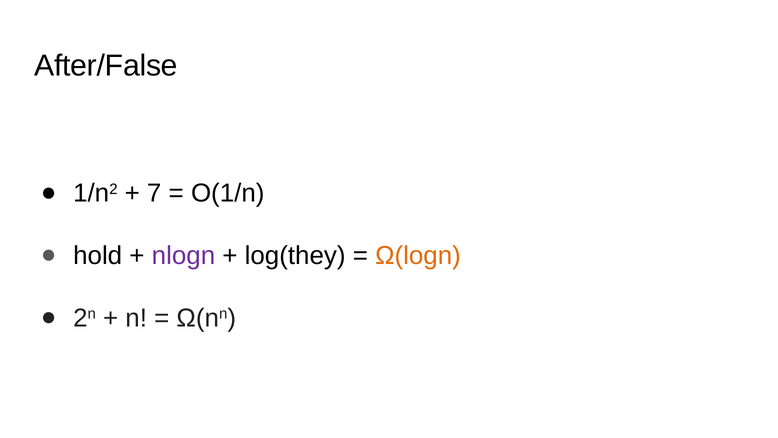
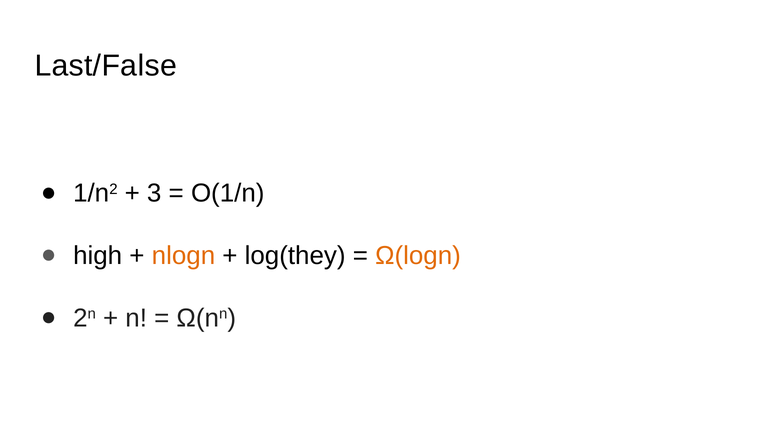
After/False: After/False -> Last/False
7: 7 -> 3
hold: hold -> high
nlogn colour: purple -> orange
